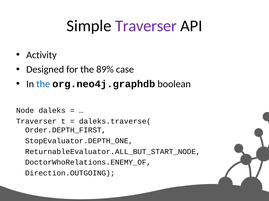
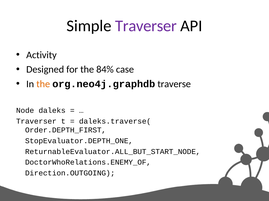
89%: 89% -> 84%
the at (43, 84) colour: blue -> orange
boolean: boolean -> traverse
